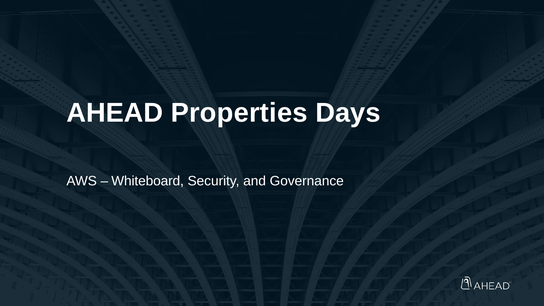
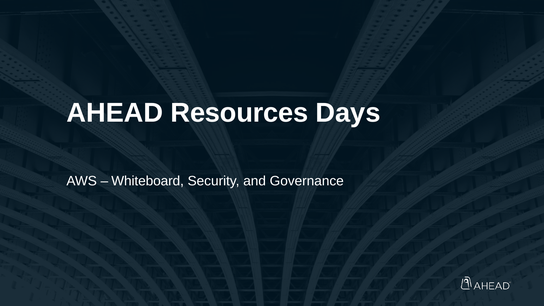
Properties: Properties -> Resources
